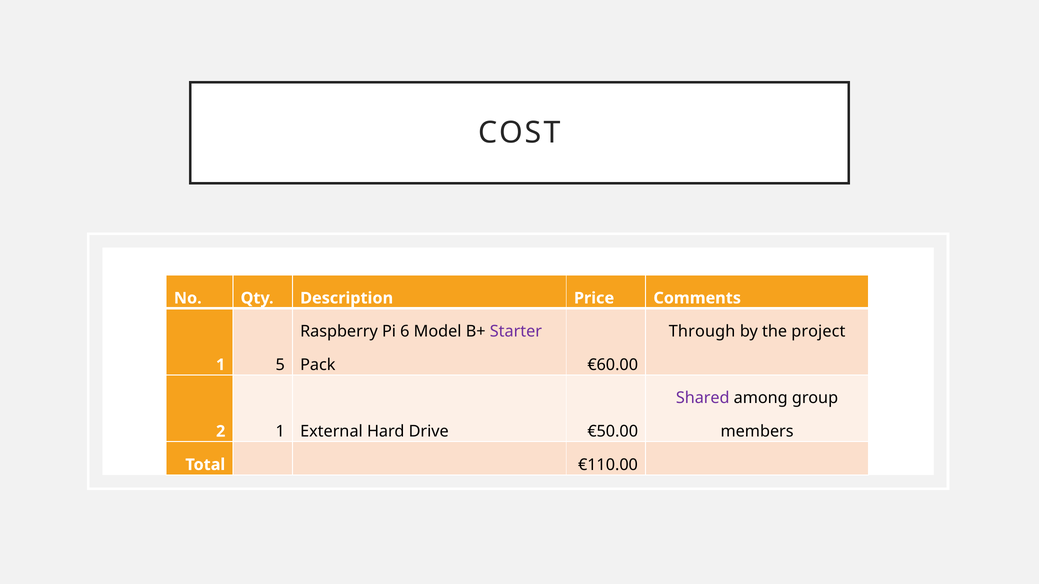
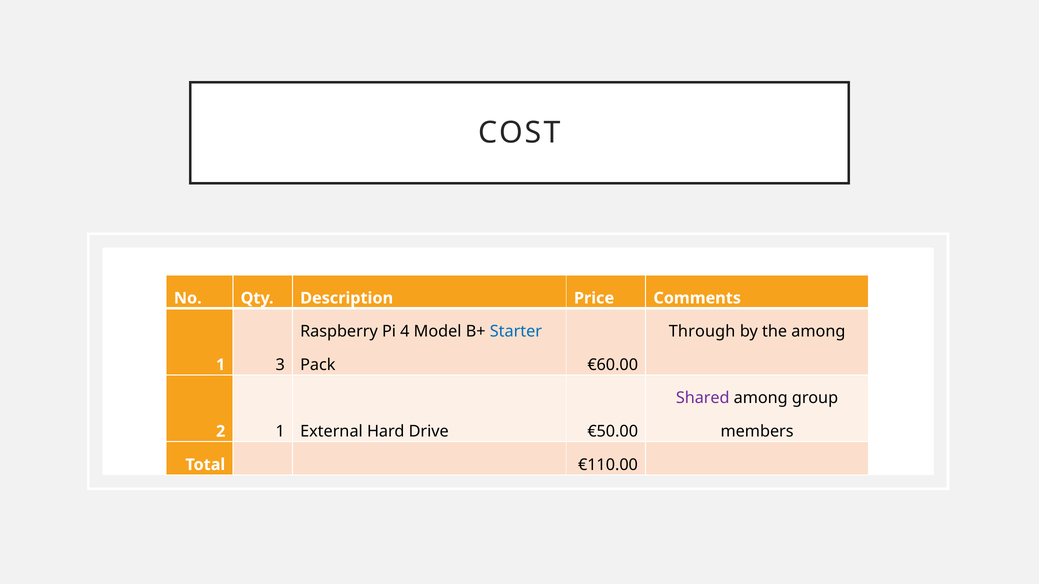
6: 6 -> 4
Starter colour: purple -> blue
the project: project -> among
5: 5 -> 3
